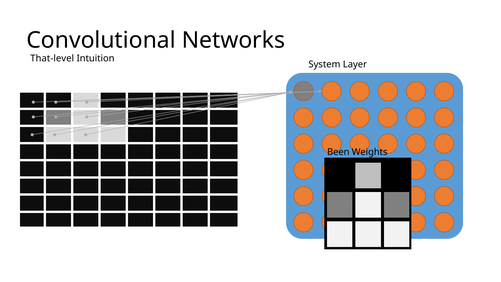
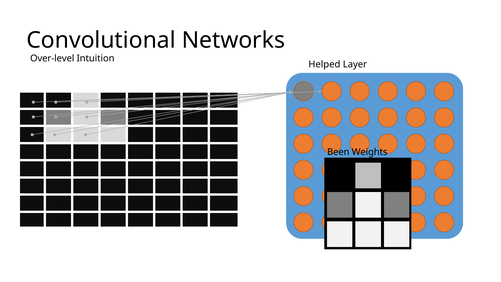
That-level: That-level -> Over-level
System: System -> Helped
